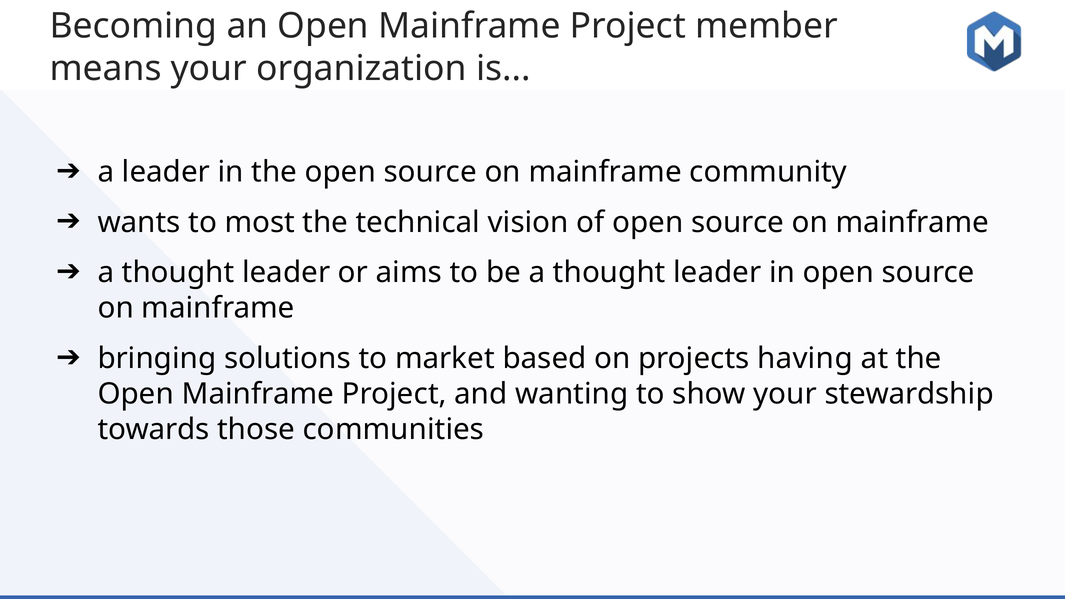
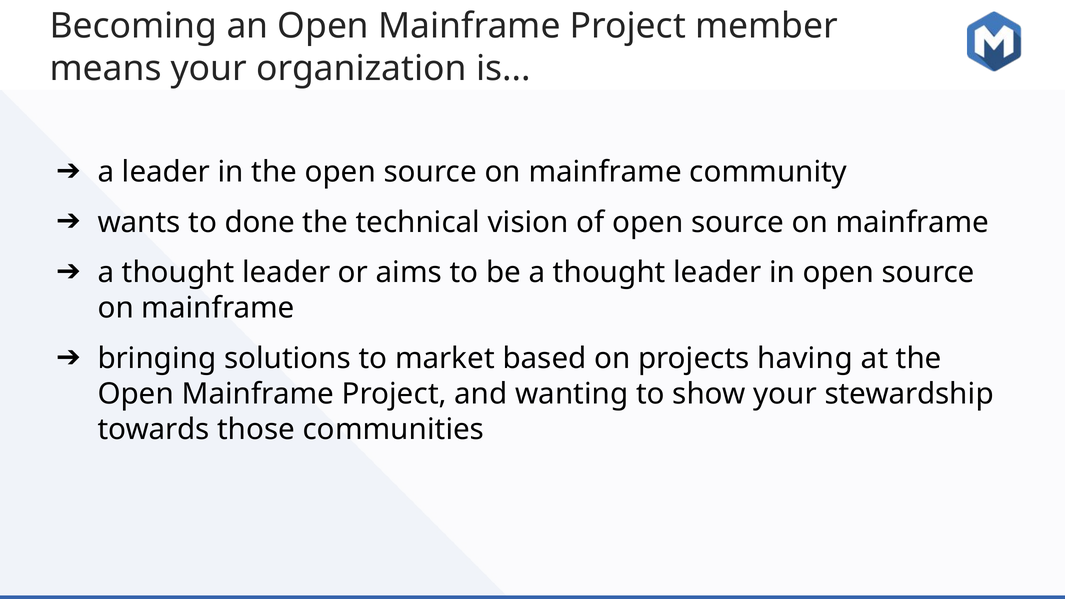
most: most -> done
